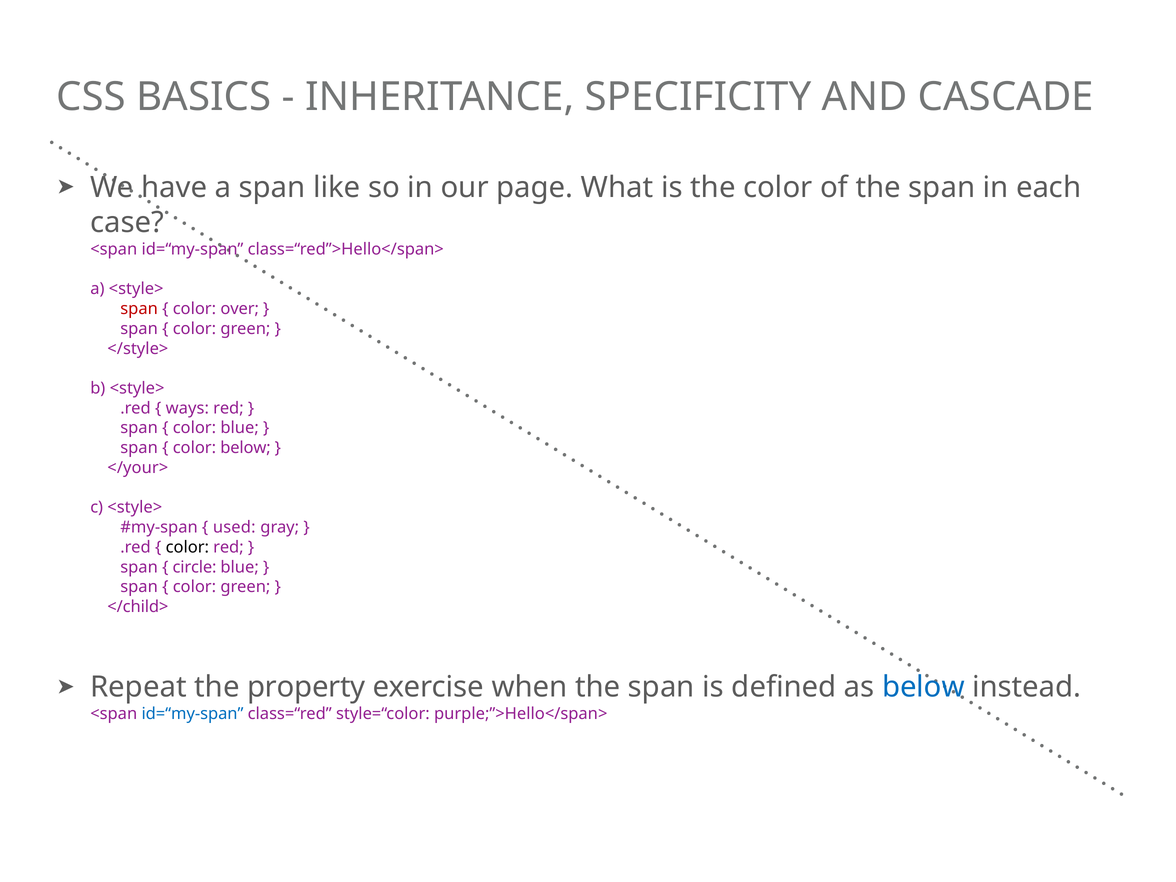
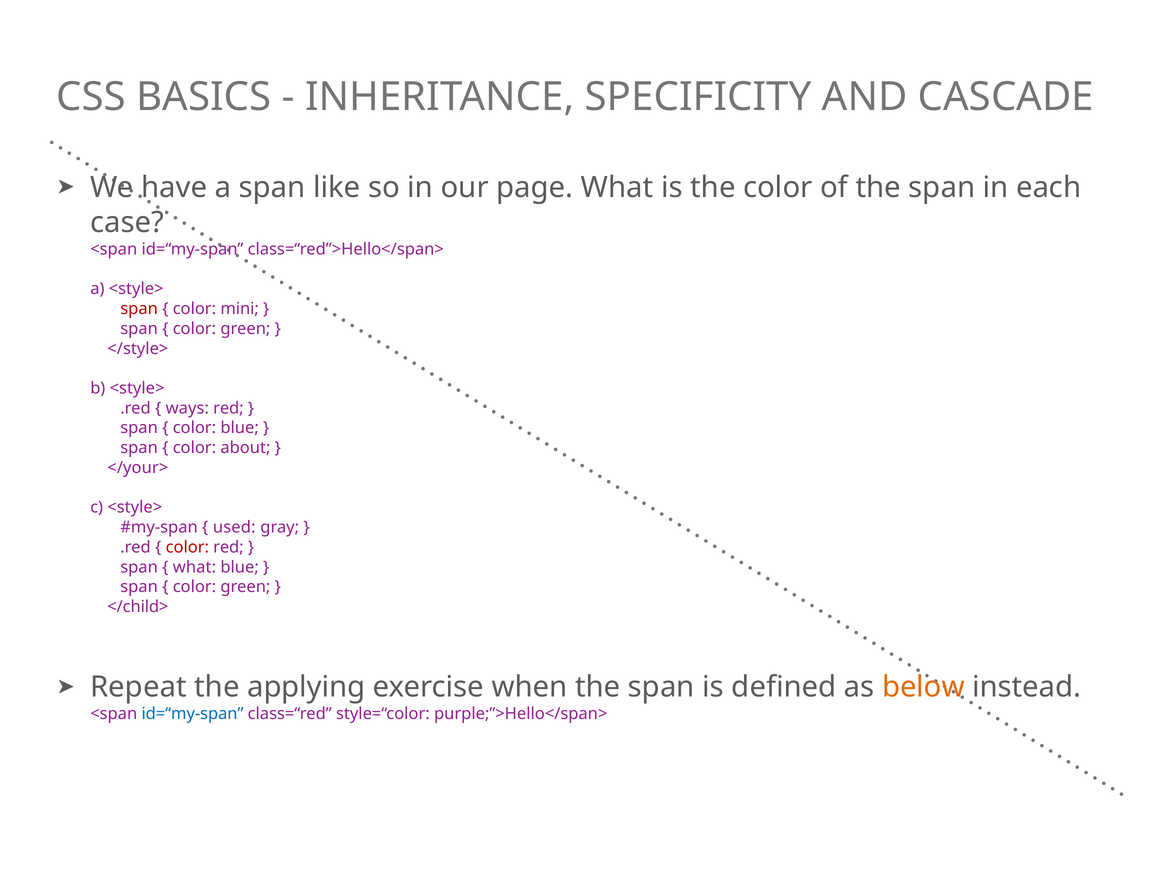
over: over -> mini
color below: below -> about
color at (187, 547) colour: black -> red
circle at (195, 567): circle -> what
property: property -> applying
below at (923, 687) colour: blue -> orange
